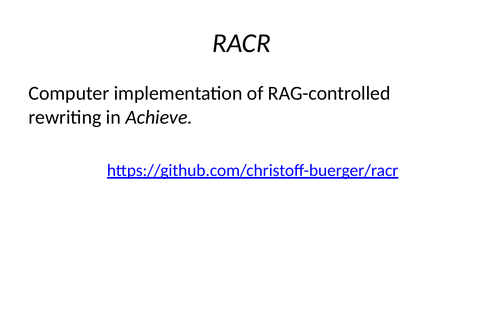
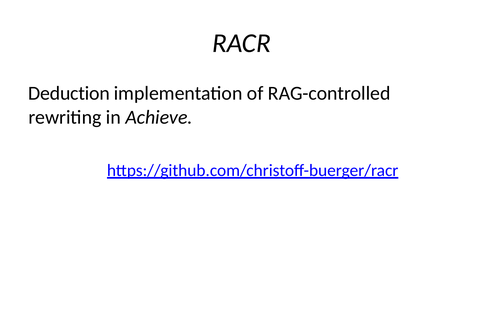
Computer: Computer -> Deduction
